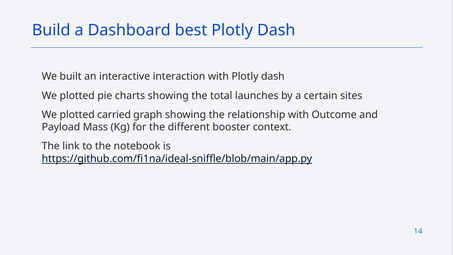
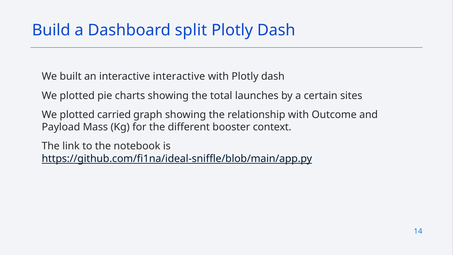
best: best -> split
interactive interaction: interaction -> interactive
